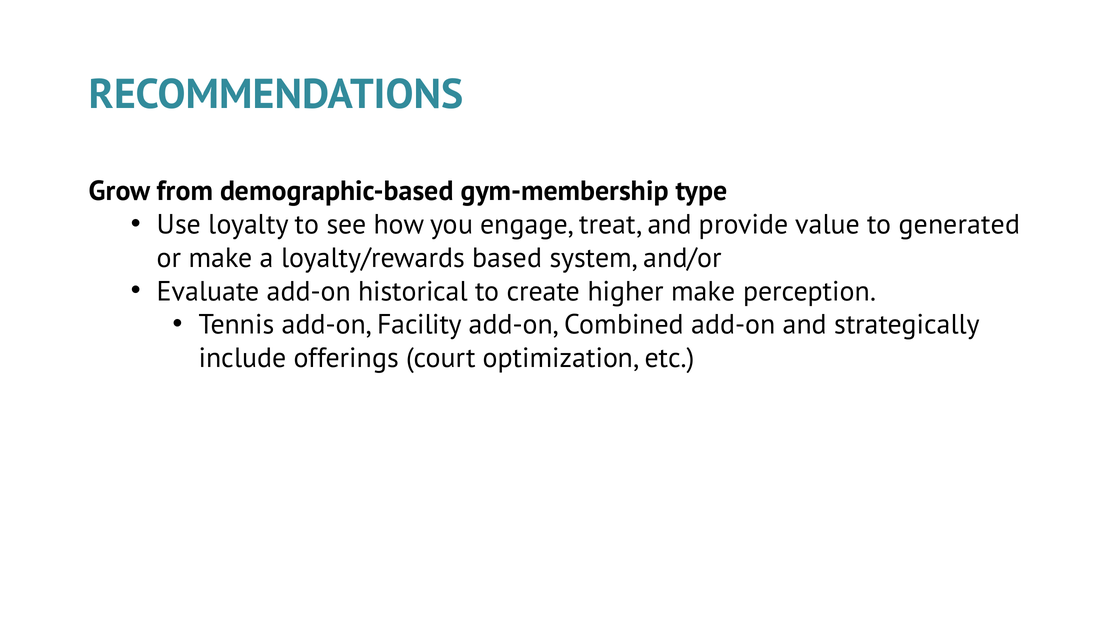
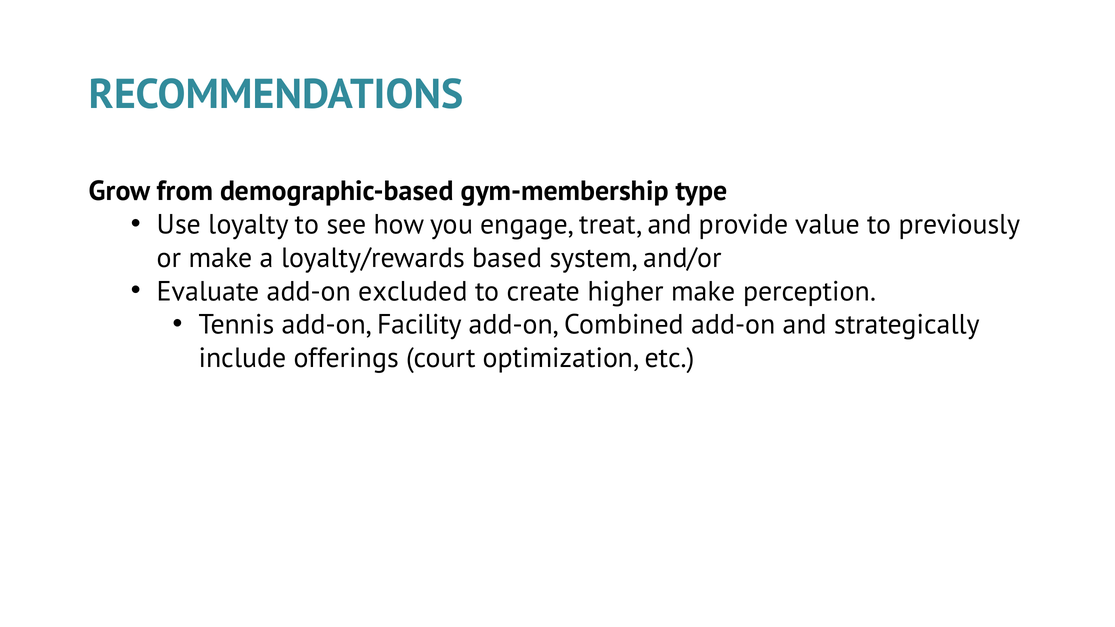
generated: generated -> previously
historical: historical -> excluded
